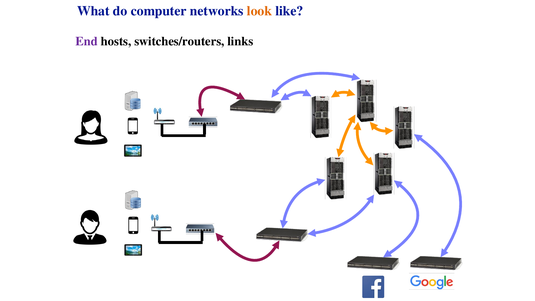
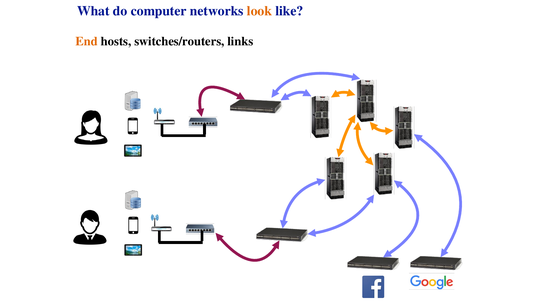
End colour: purple -> orange
